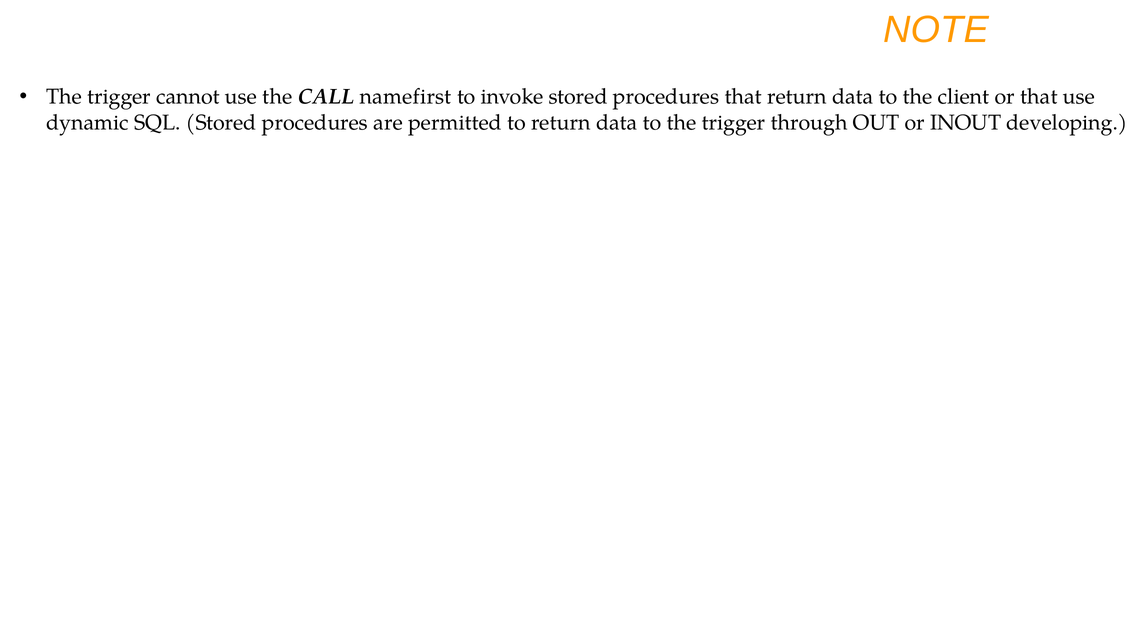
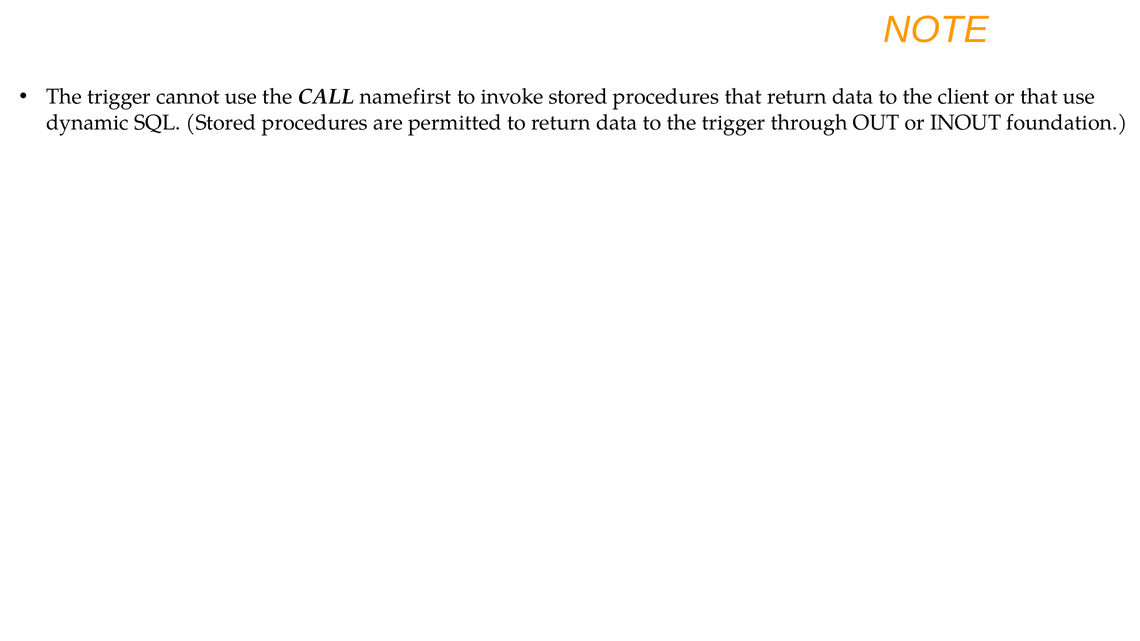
developing: developing -> foundation
